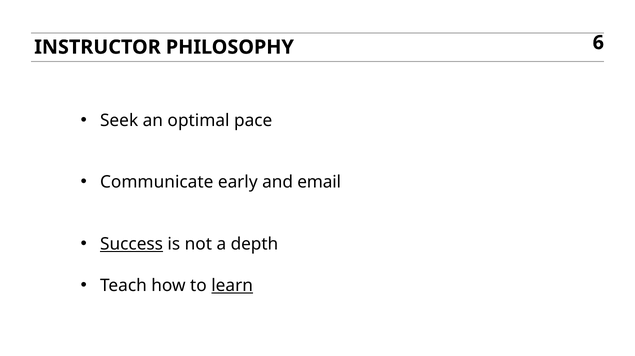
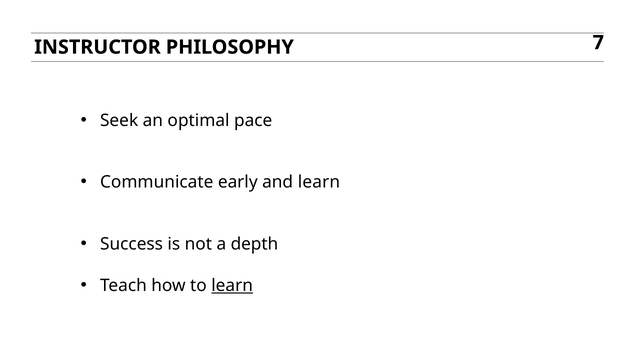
6: 6 -> 7
and email: email -> learn
Success underline: present -> none
